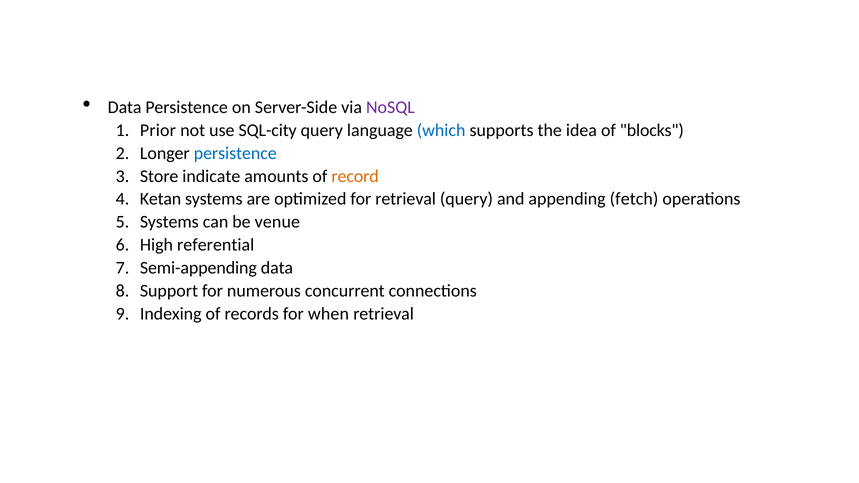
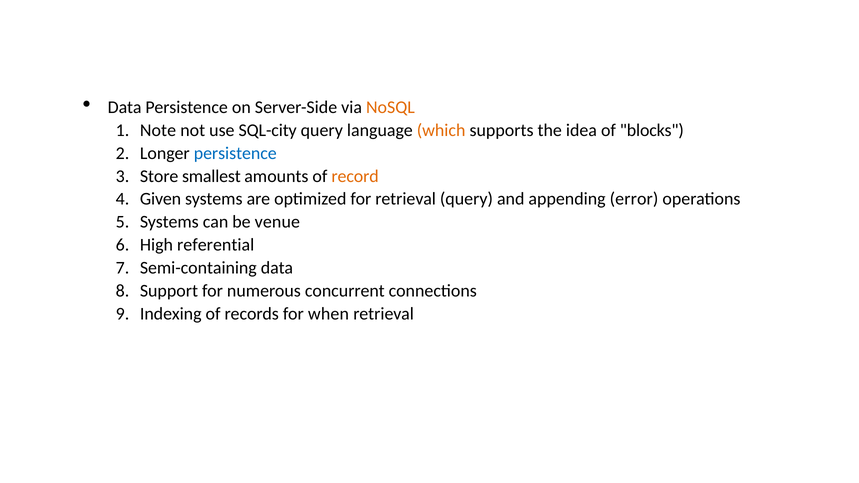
NoSQL colour: purple -> orange
Prior: Prior -> Note
which colour: blue -> orange
indicate: indicate -> smallest
Ketan: Ketan -> Given
fetch: fetch -> error
Semi-appending: Semi-appending -> Semi-containing
